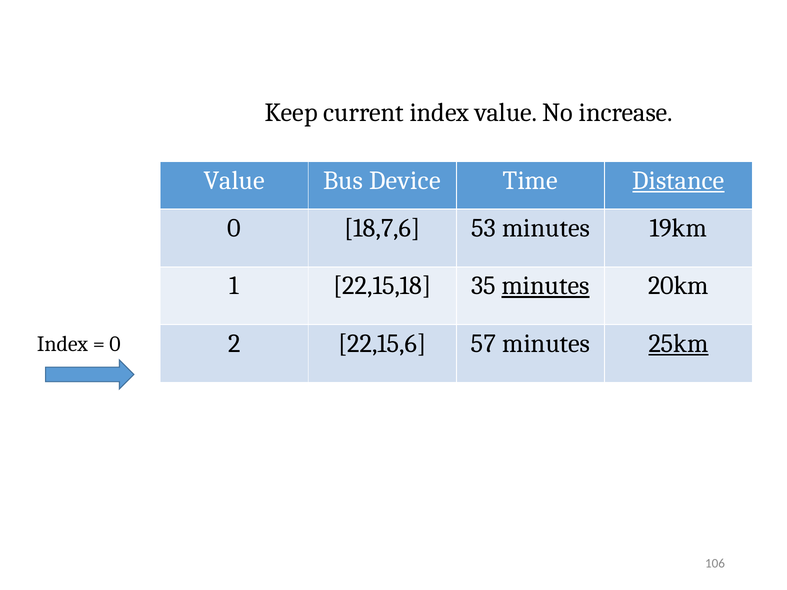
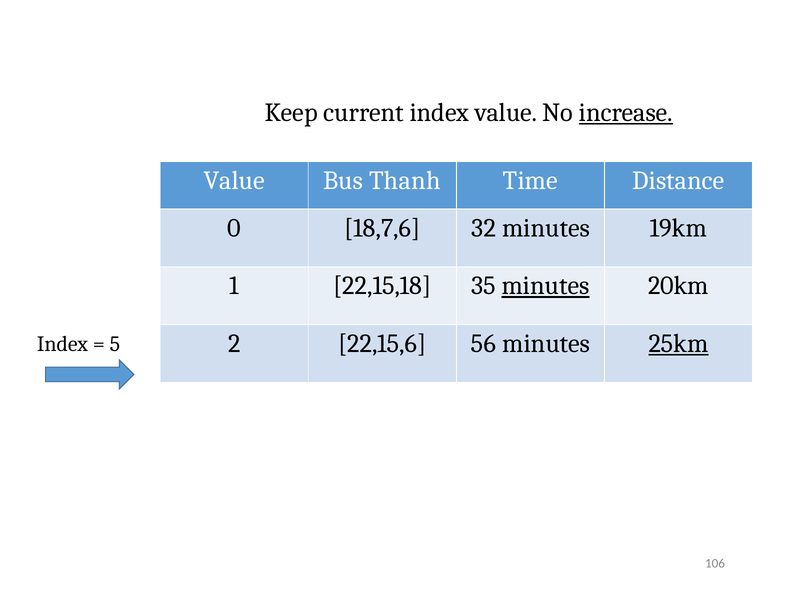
increase underline: none -> present
Device: Device -> Thanh
Distance underline: present -> none
53: 53 -> 32
57: 57 -> 56
0 at (115, 344): 0 -> 5
